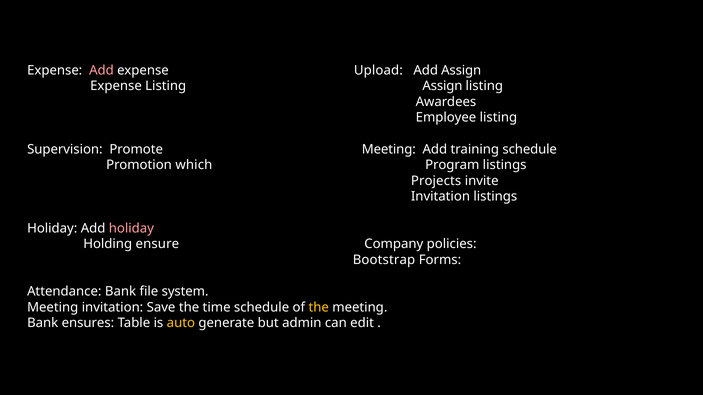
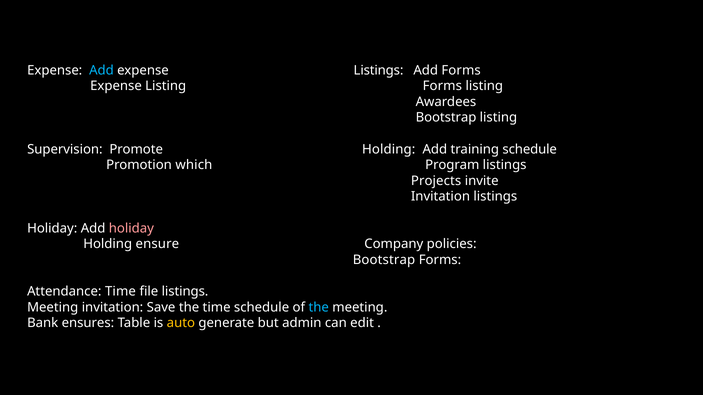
Add at (101, 70) colour: pink -> light blue
expense Upload: Upload -> Listings
Add Assign: Assign -> Forms
Listing Assign: Assign -> Forms
Employee at (446, 118): Employee -> Bootstrap
Promote Meeting: Meeting -> Holding
Attendance Bank: Bank -> Time
file system: system -> listings
the at (319, 307) colour: yellow -> light blue
